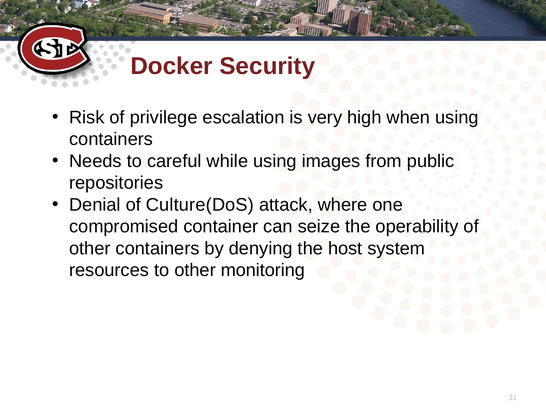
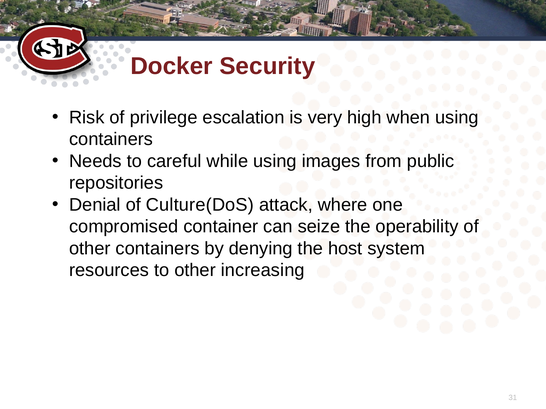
monitoring: monitoring -> increasing
